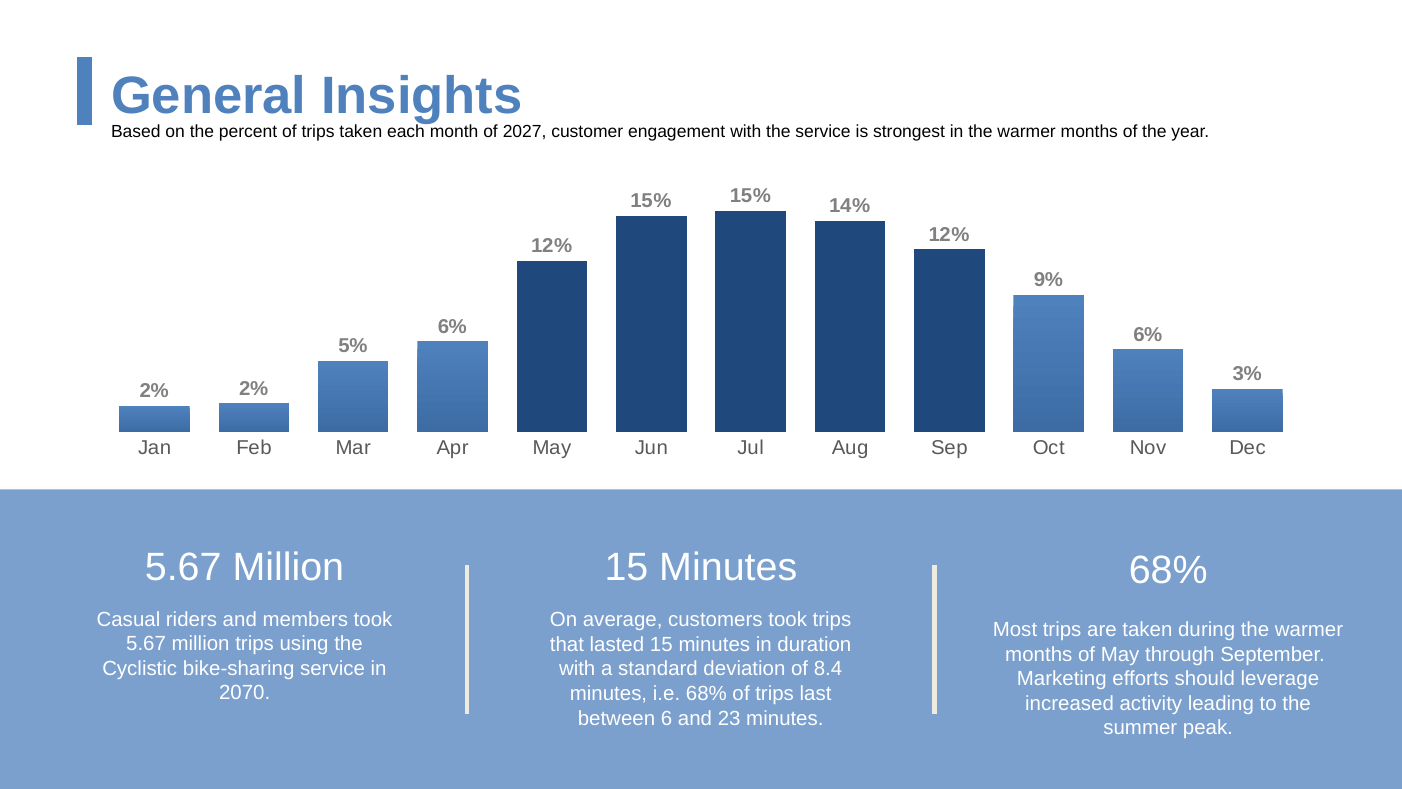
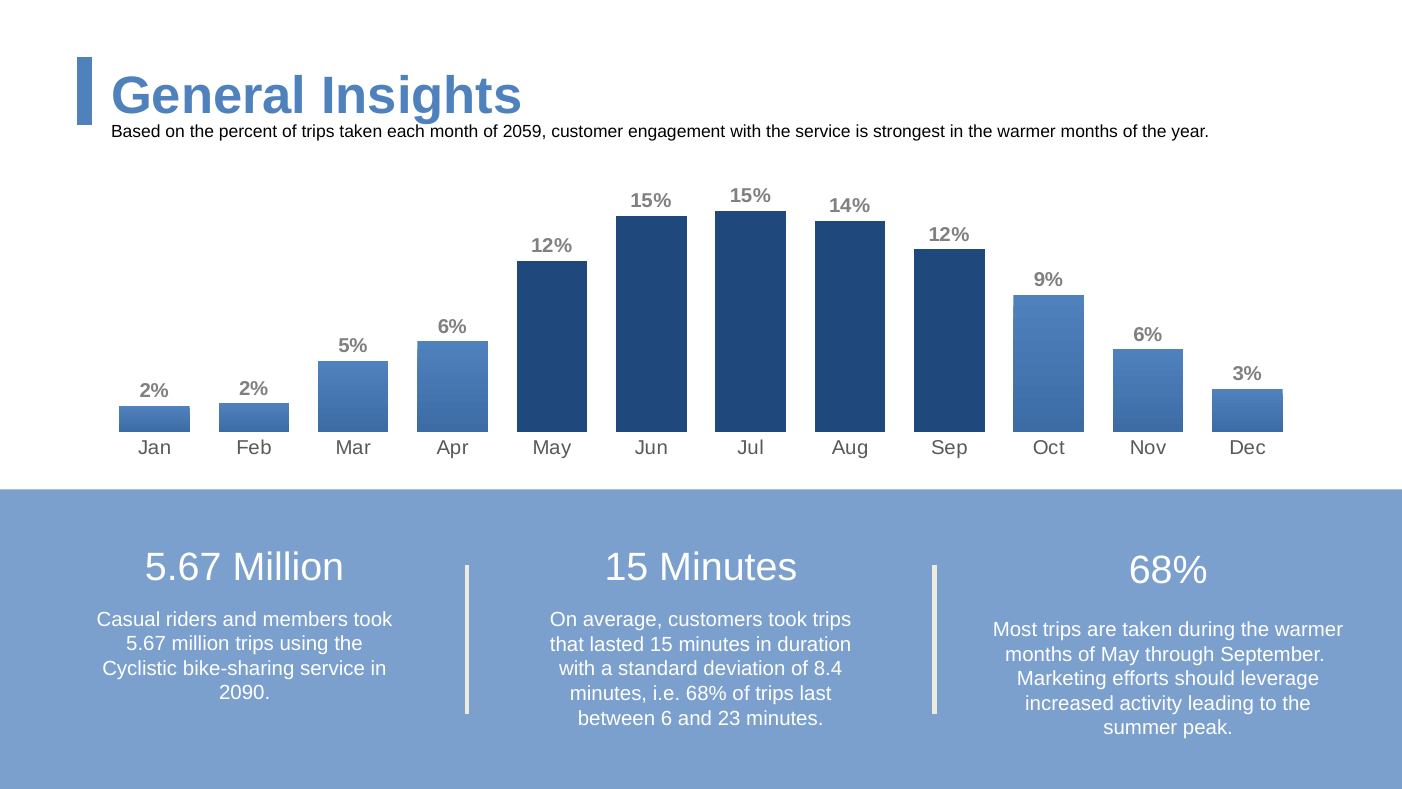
2027: 2027 -> 2059
2070: 2070 -> 2090
